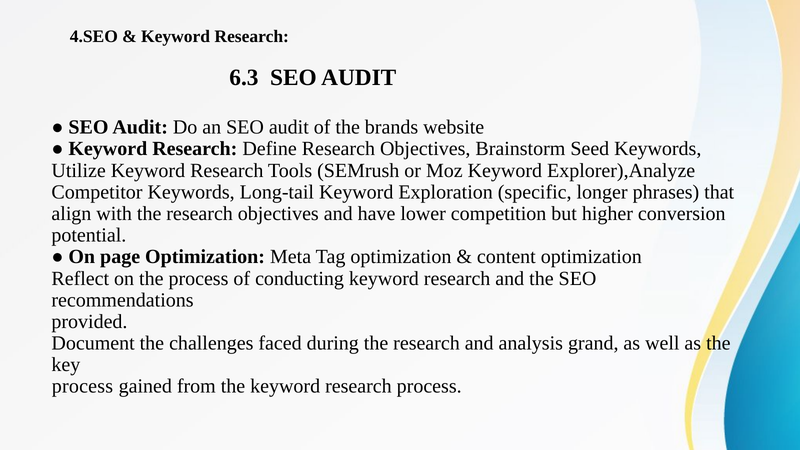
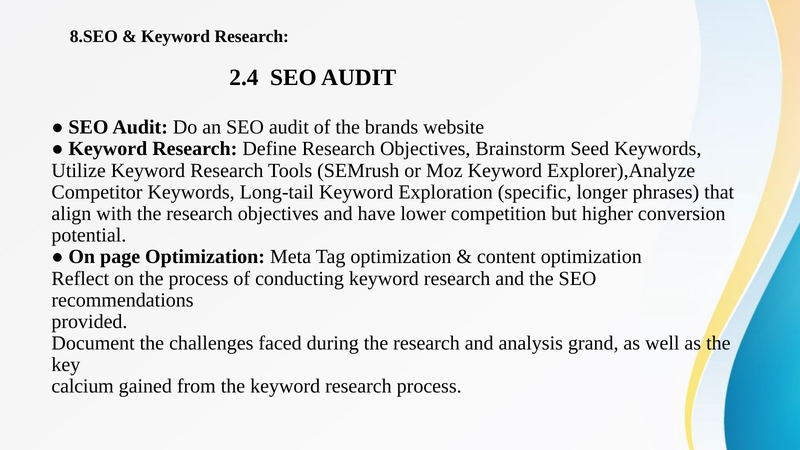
4.SEO: 4.SEO -> 8.SEO
6.3: 6.3 -> 2.4
process at (82, 386): process -> calcium
